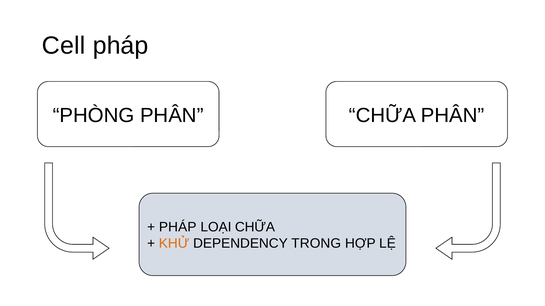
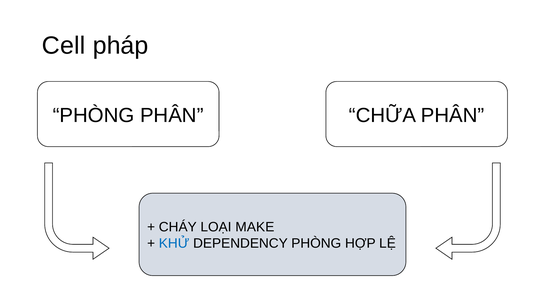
PHÁP at (178, 228): PHÁP -> CHÁY
LOẠI CHỮA: CHỮA -> MAKE
KHỬ colour: orange -> blue
DEPENDENCY TRONG: TRONG -> PHÒNG
